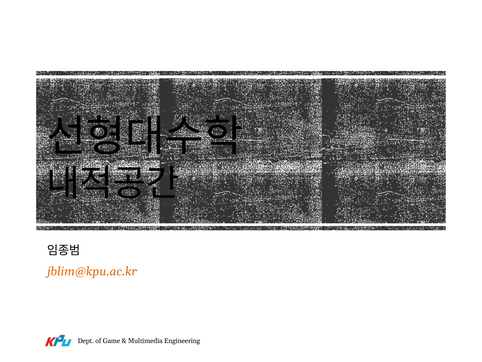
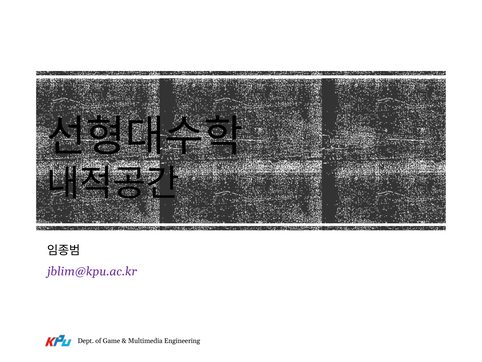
jblim@kpu.ac.kr colour: orange -> purple
